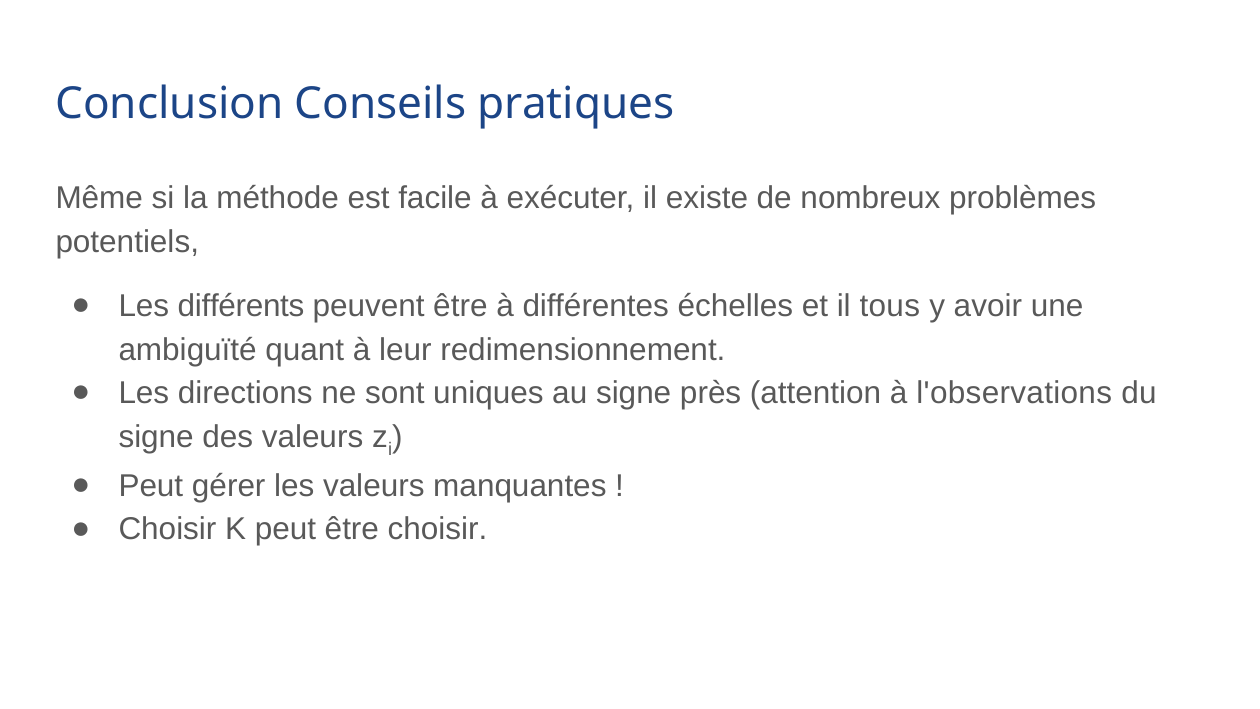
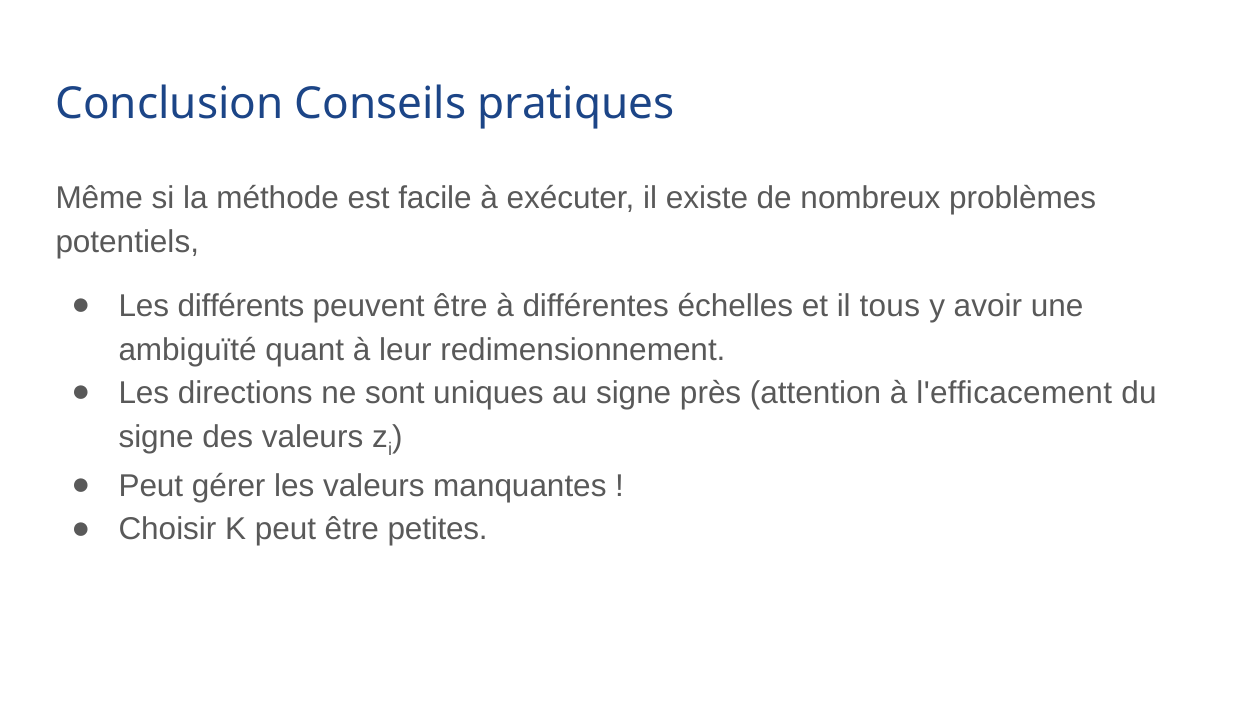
l'observations: l'observations -> l'efficacement
être choisir: choisir -> petites
